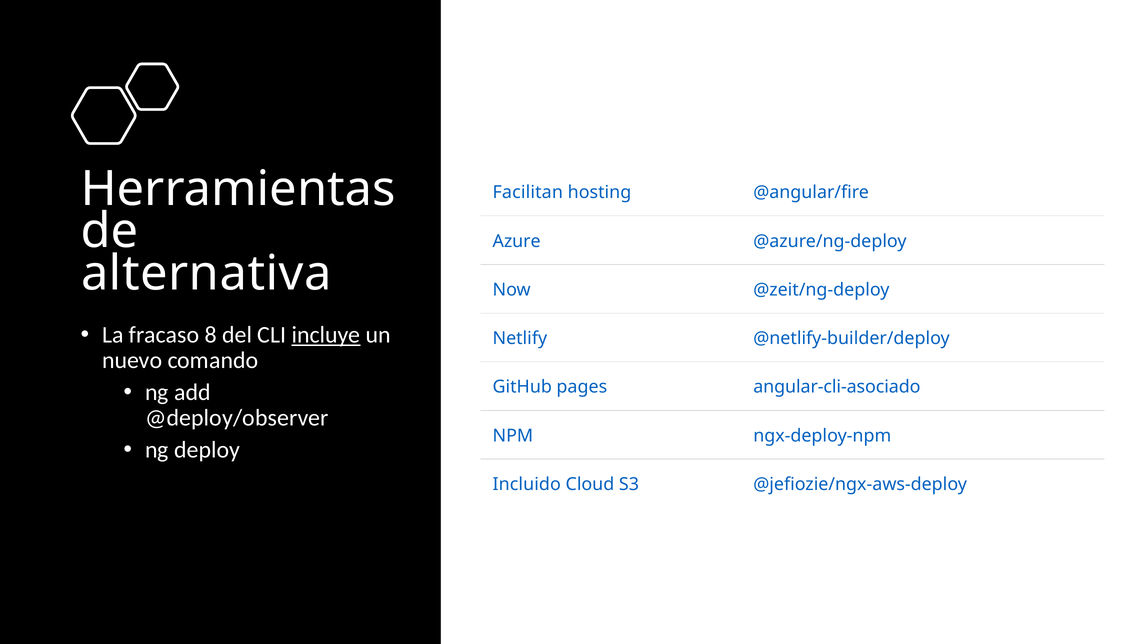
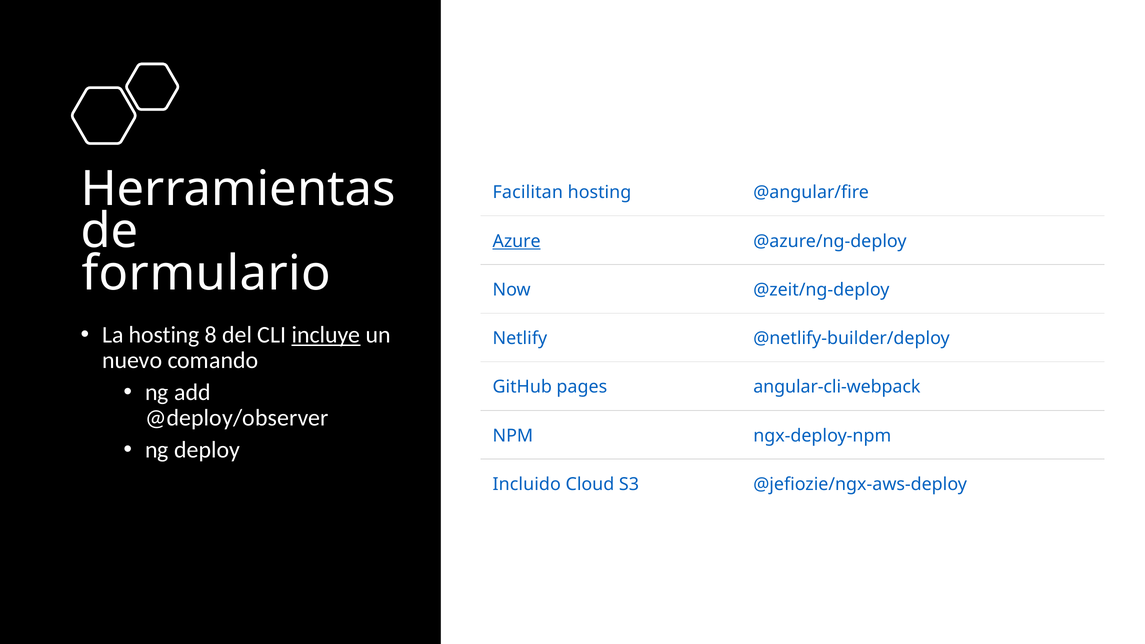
Azure underline: none -> present
alternativa: alternativa -> formulario
La fracaso: fracaso -> hosting
angular-cli-asociado: angular-cli-asociado -> angular-cli-webpack
